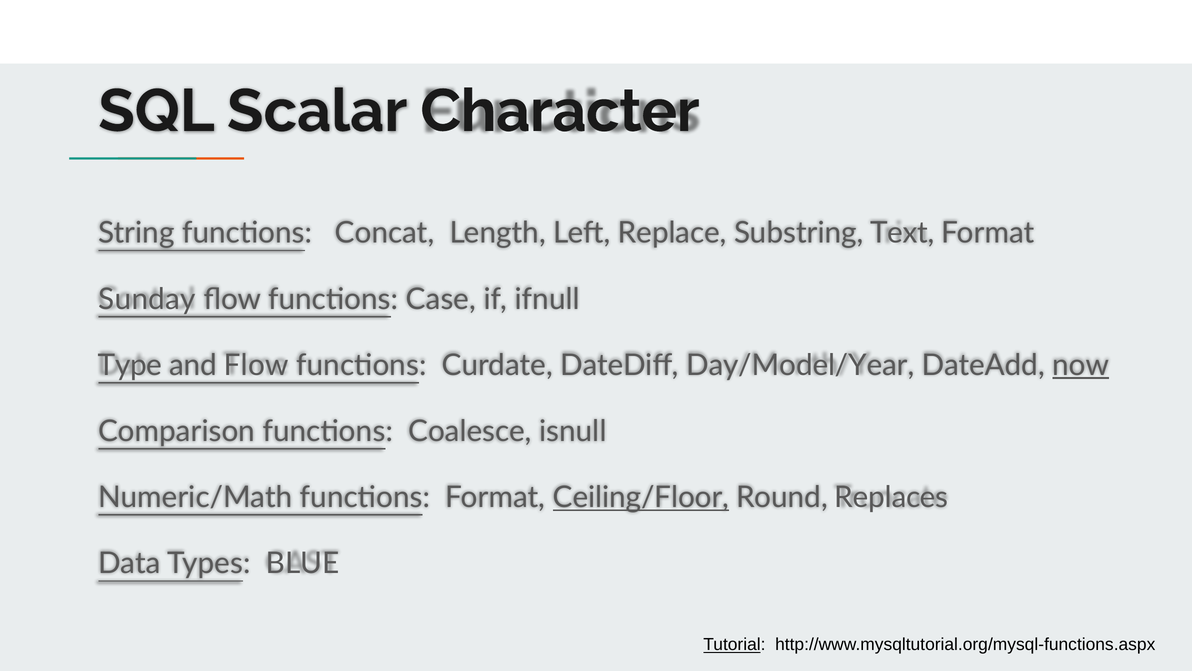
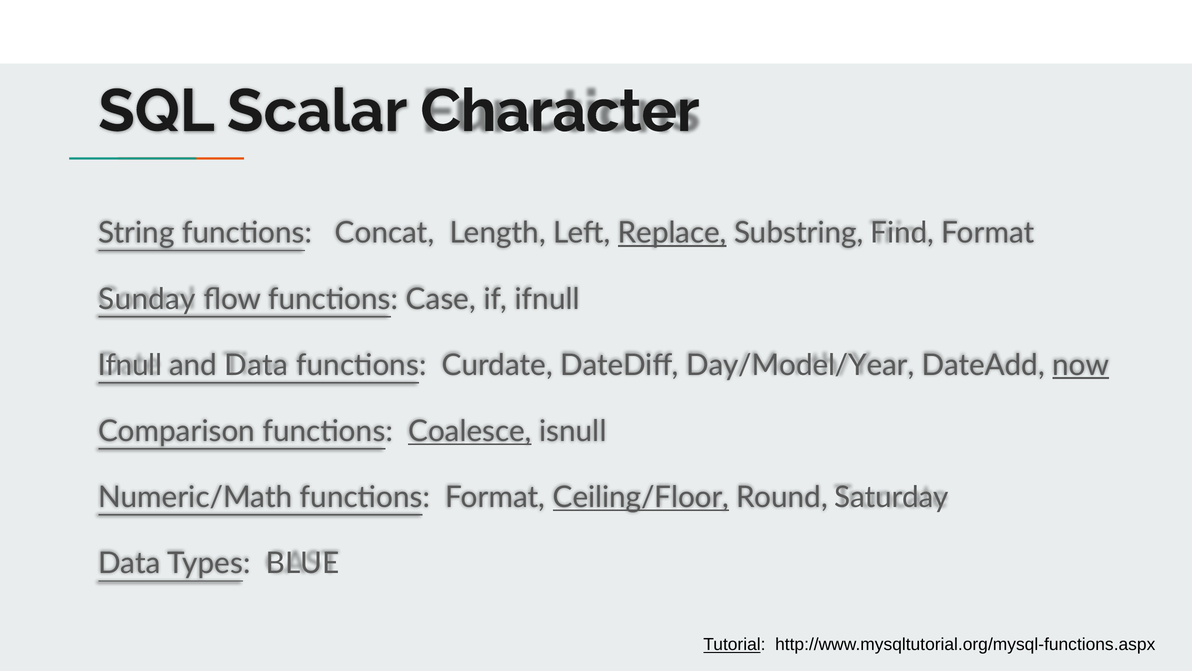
Replace underline: none -> present
Text: Text -> Find
Type at (130, 365): Type -> Ifnull
and Flow: Flow -> Data
Coalesce underline: none -> present
Replaces: Replaces -> Saturday
